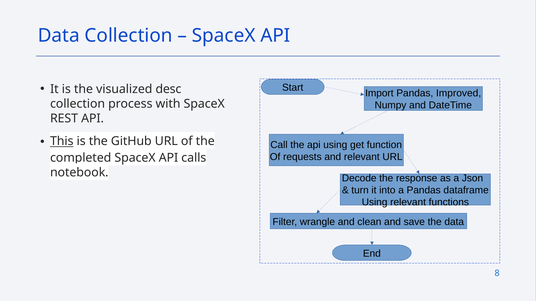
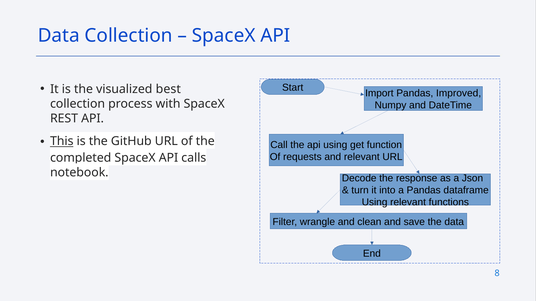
desc: desc -> best
